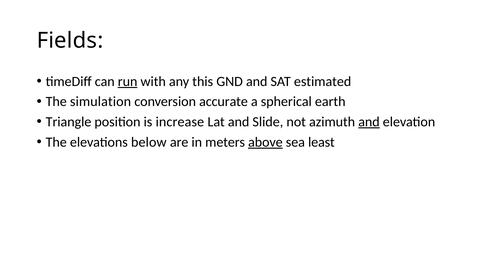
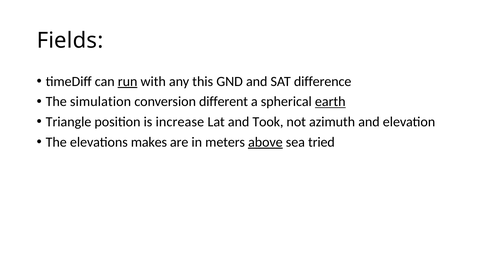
estimated: estimated -> difference
accurate: accurate -> different
earth underline: none -> present
Slide: Slide -> Took
and at (369, 122) underline: present -> none
below: below -> makes
least: least -> tried
